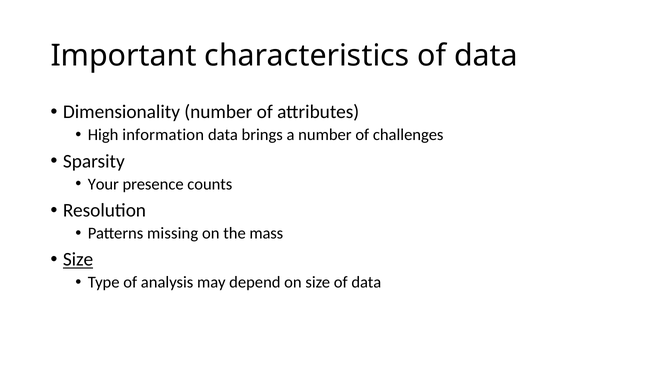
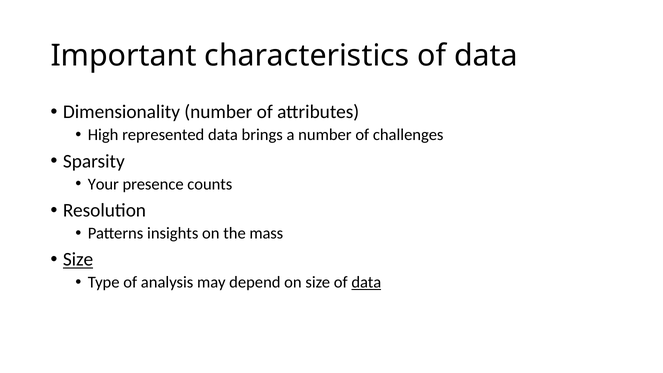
information: information -> represented
missing: missing -> insights
data at (366, 282) underline: none -> present
